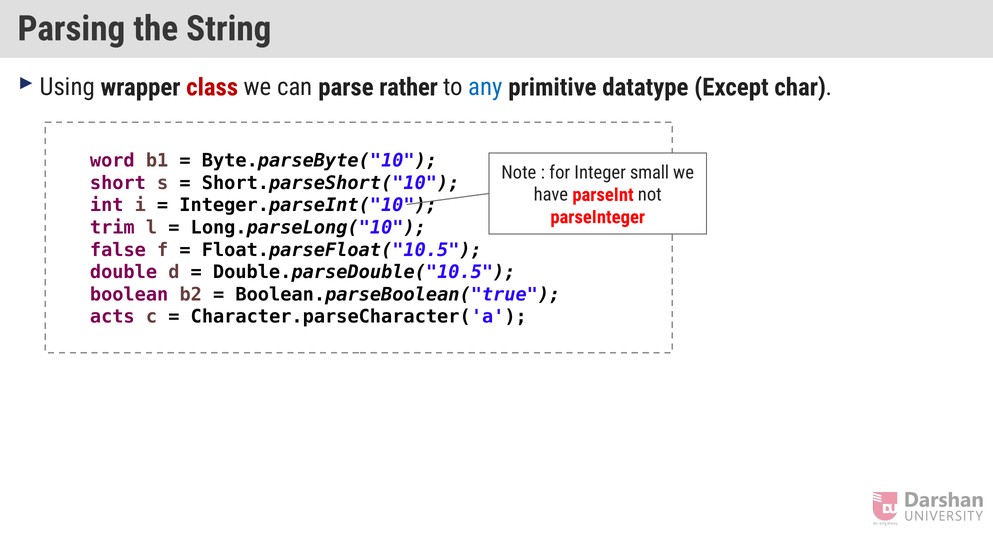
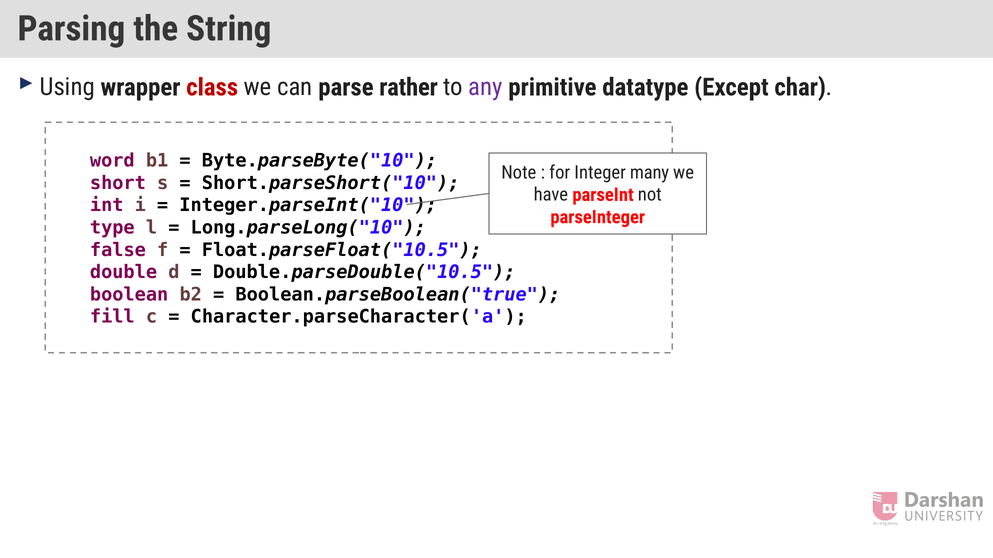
any colour: blue -> purple
small: small -> many
trim: trim -> type
acts: acts -> fill
